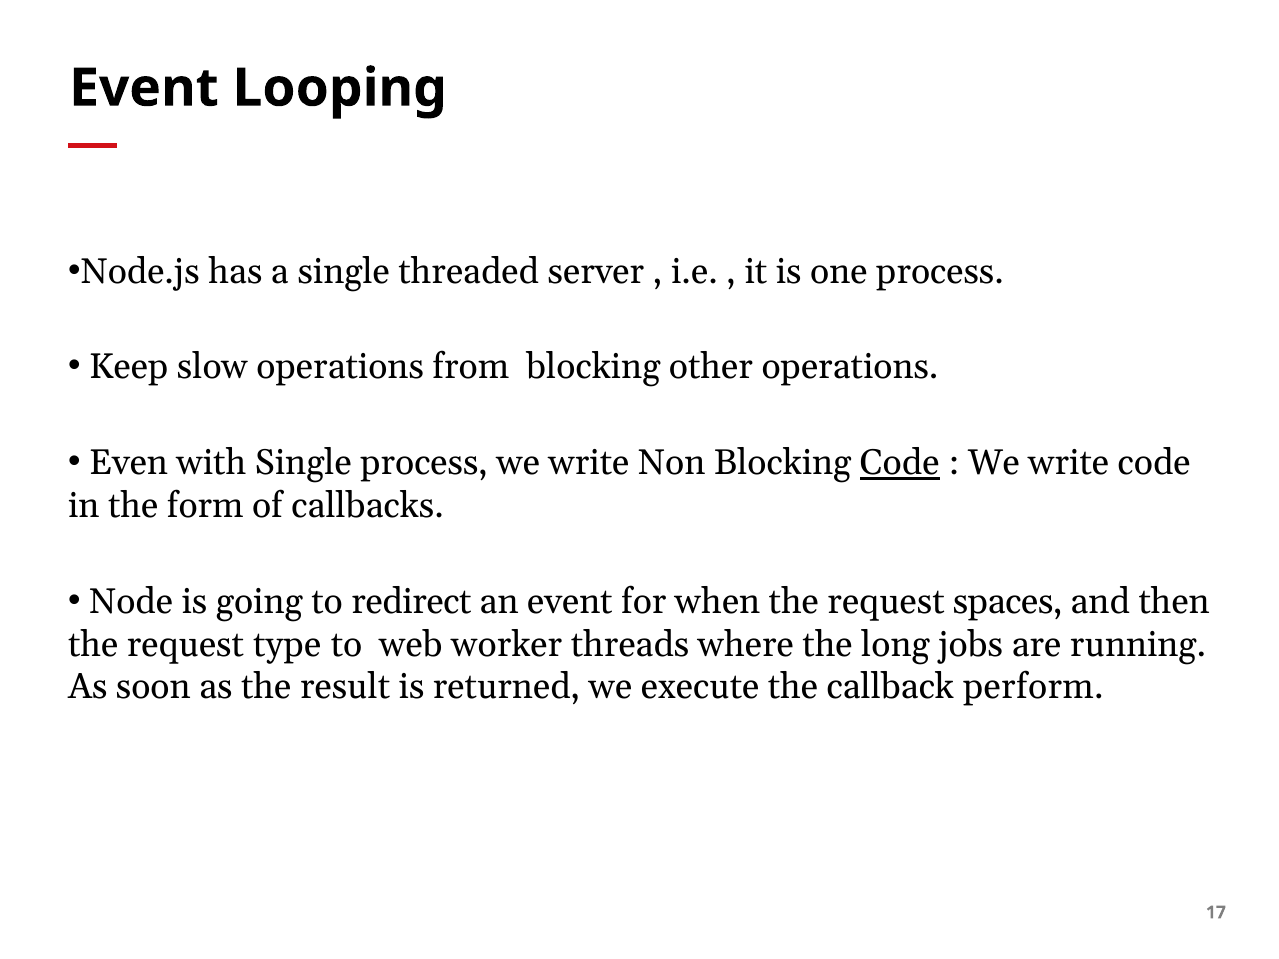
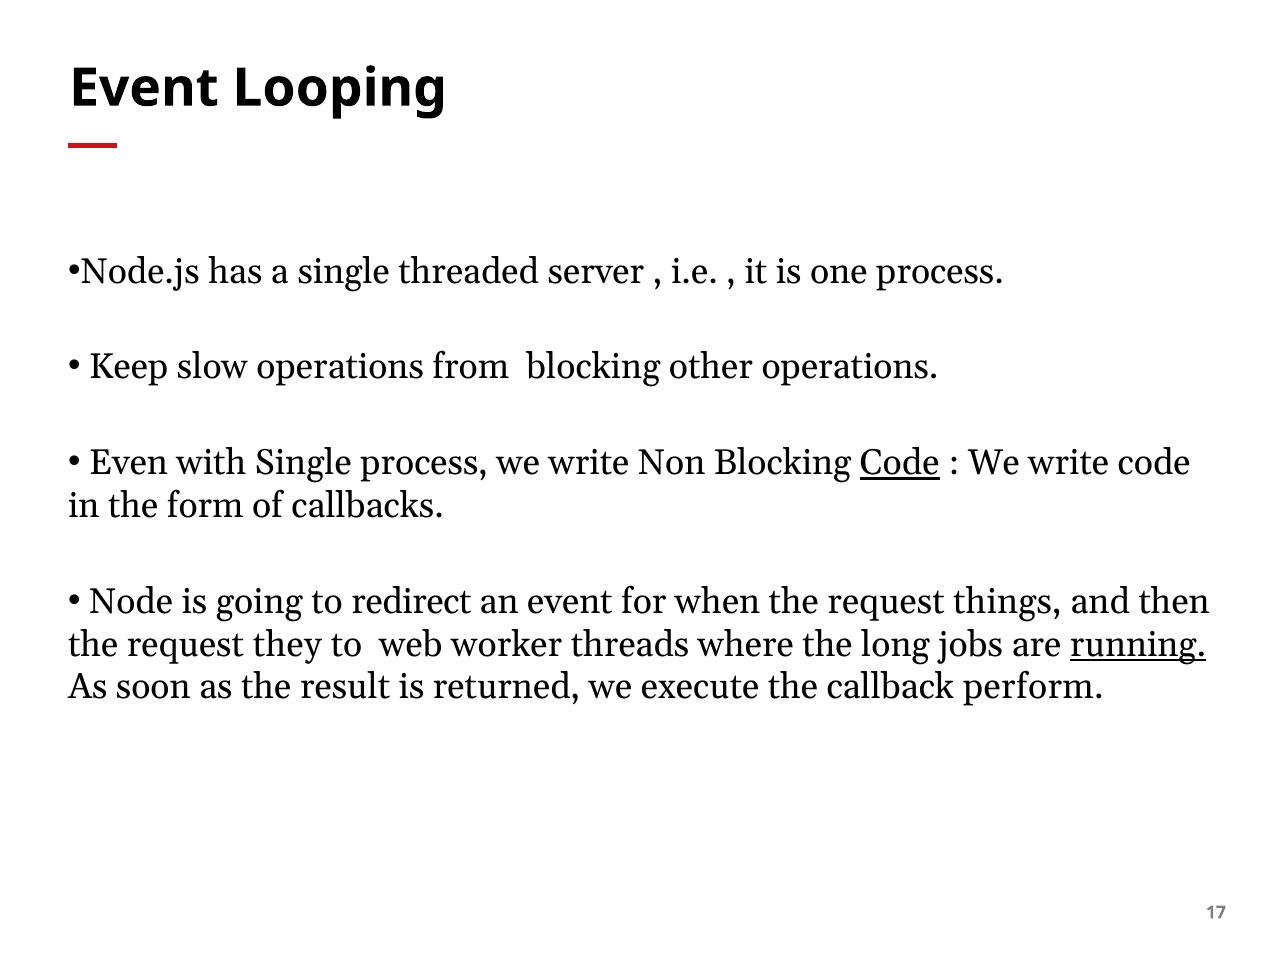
spaces: spaces -> things
type: type -> they
running underline: none -> present
